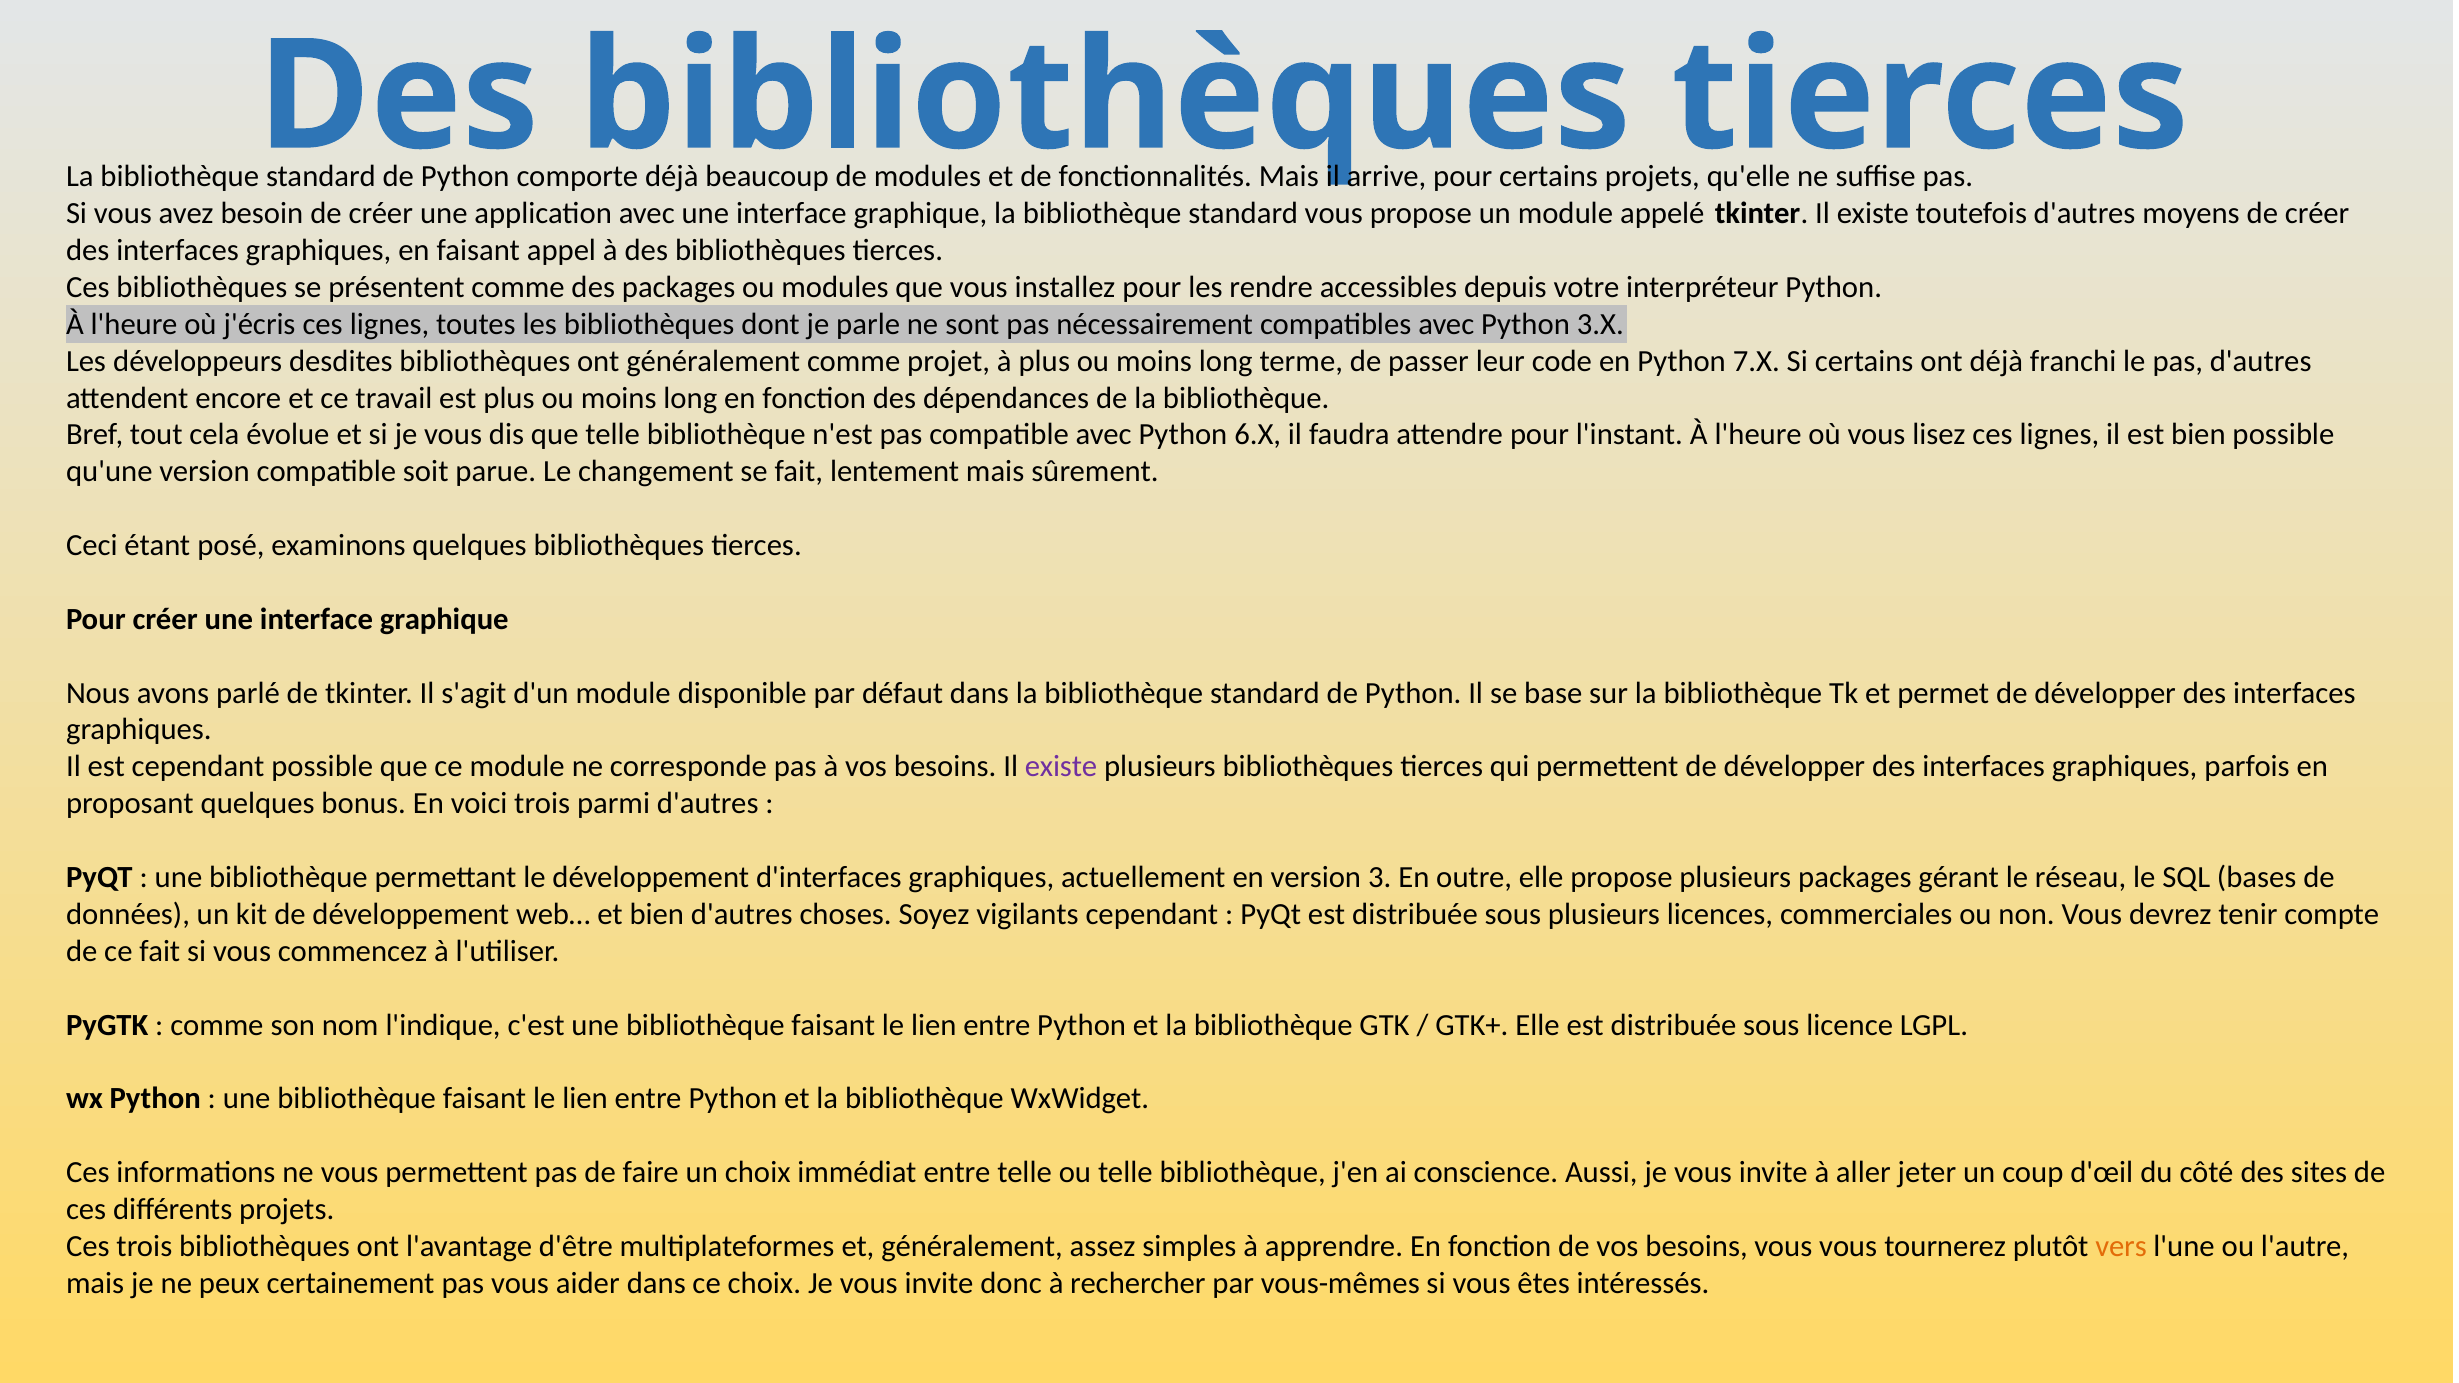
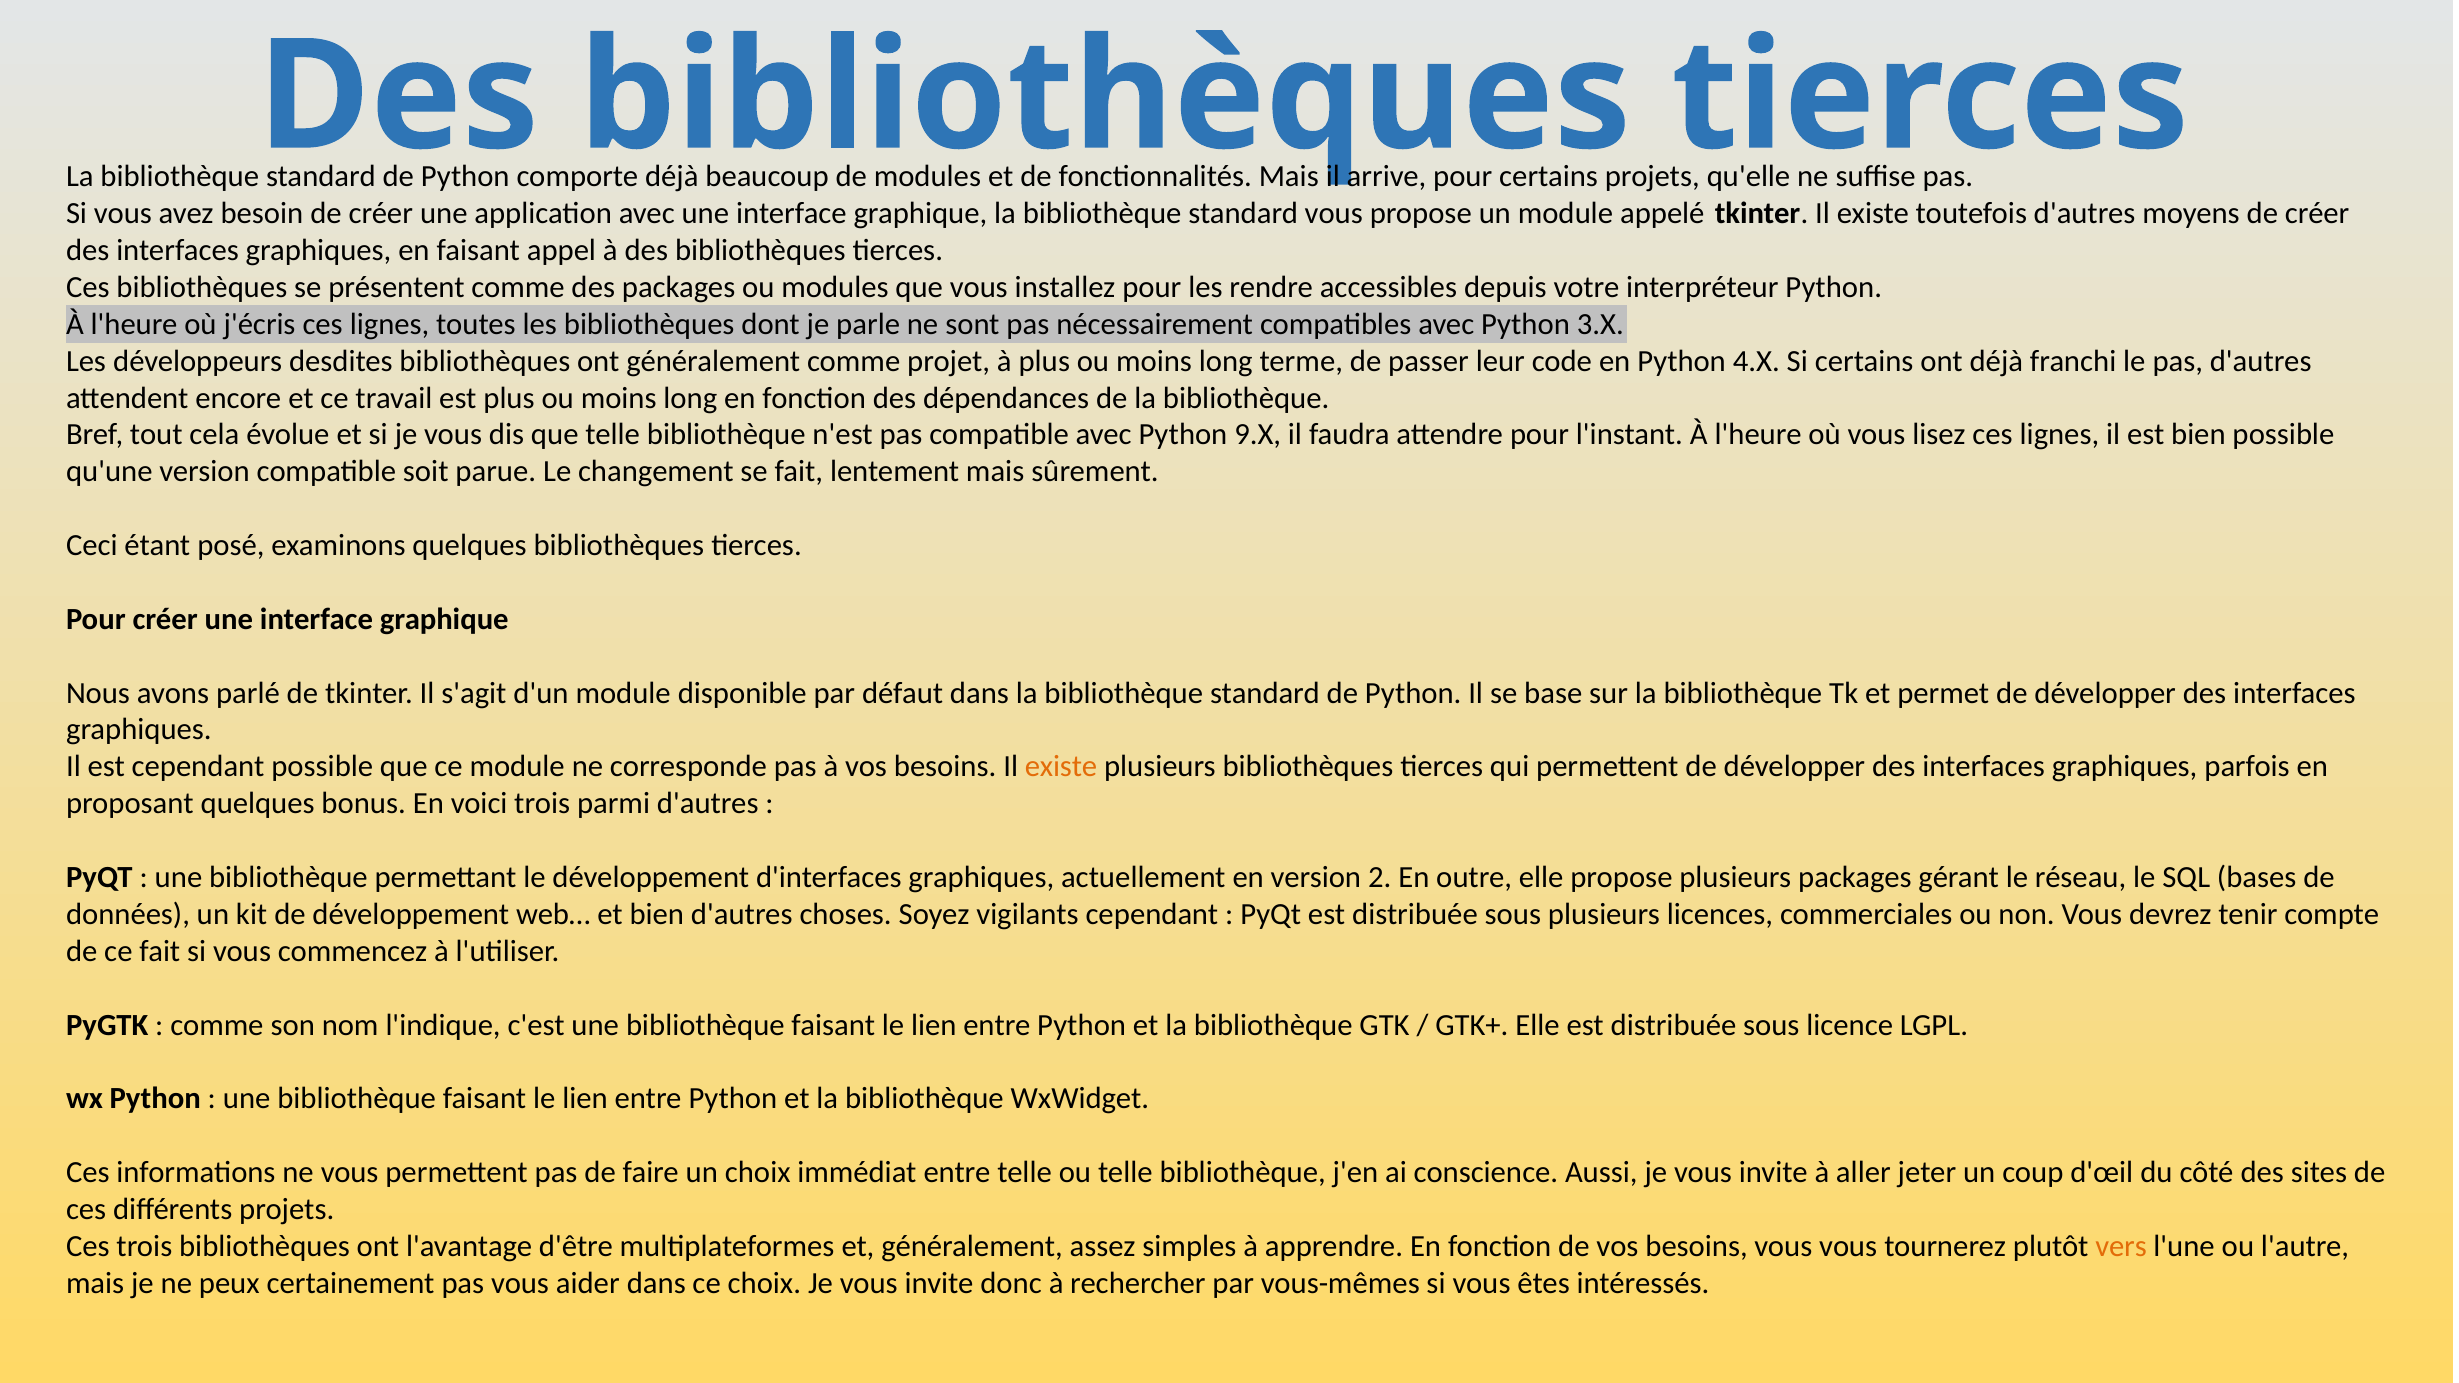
7.X: 7.X -> 4.X
6.X: 6.X -> 9.X
existe at (1061, 767) colour: purple -> orange
3: 3 -> 2
